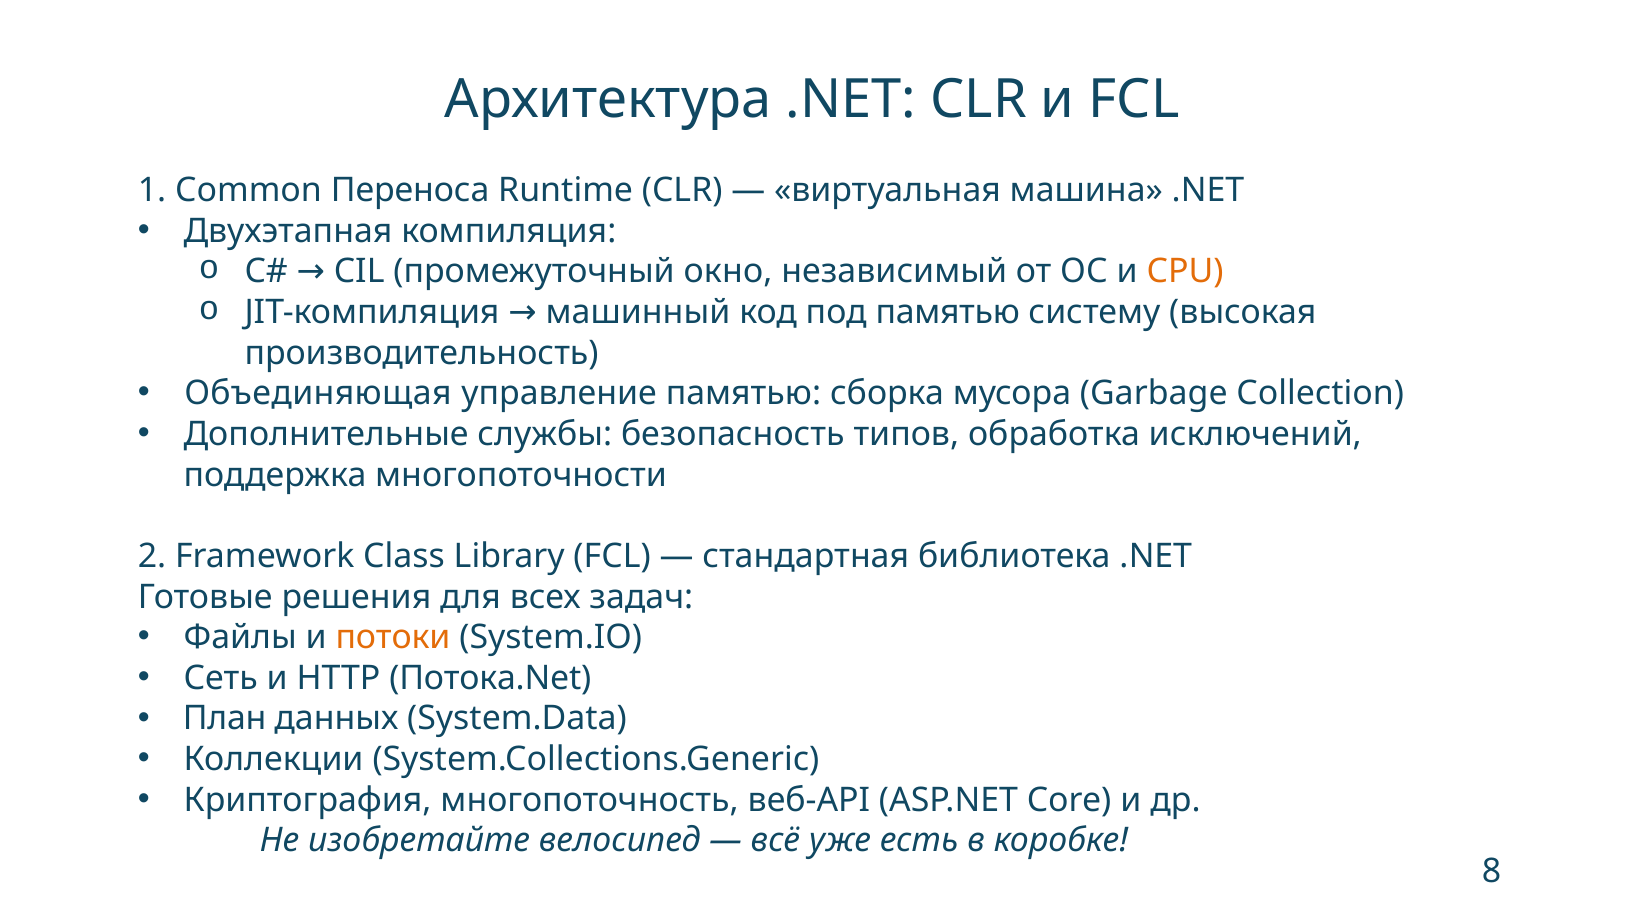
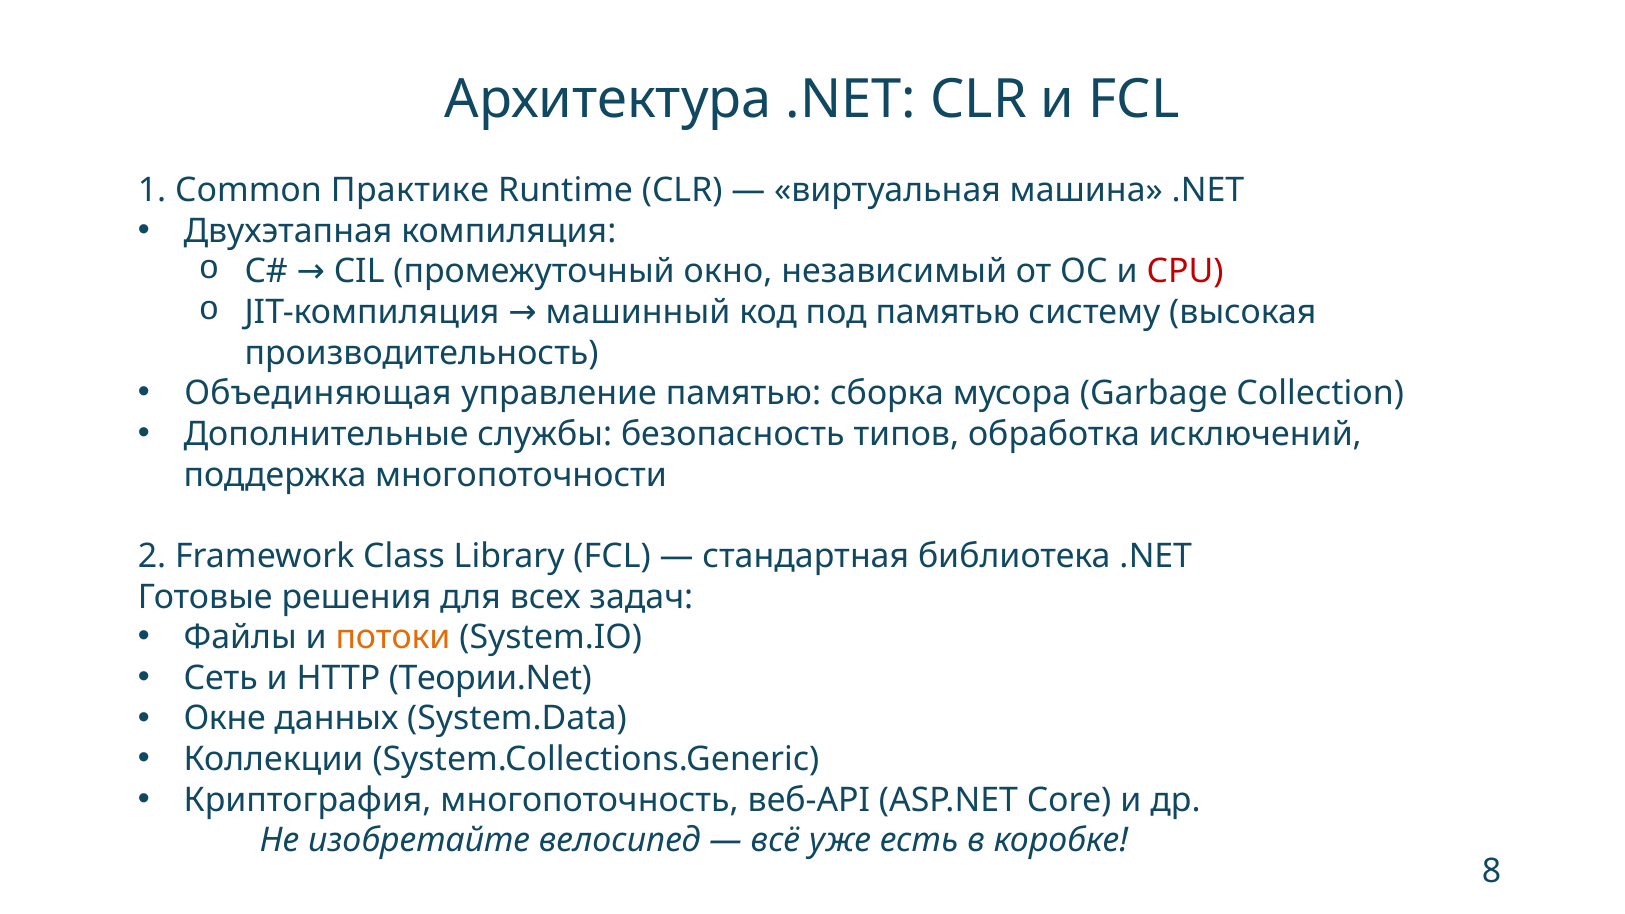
Переноса: Переноса -> Практике
CPU colour: orange -> red
Потока.Net: Потока.Net -> Теории.Net
План: План -> Окне
